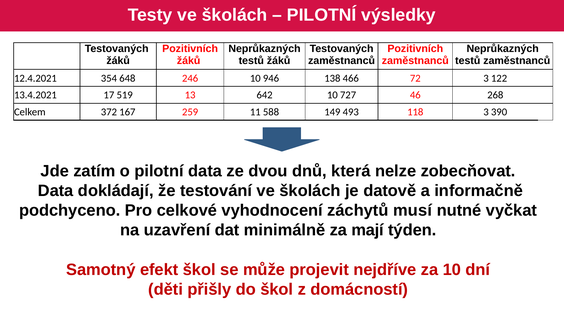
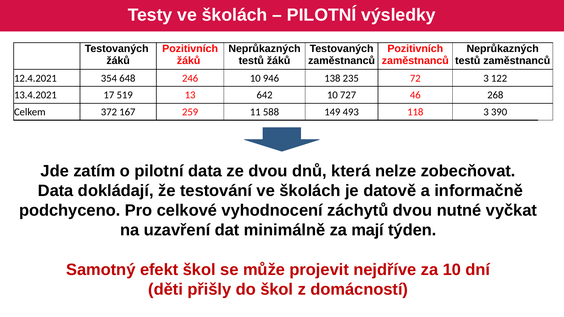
466: 466 -> 235
záchytů musí: musí -> dvou
